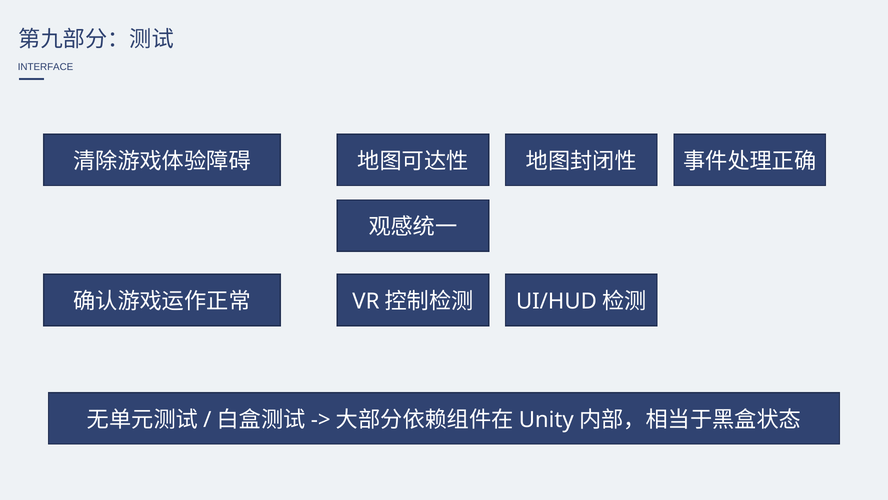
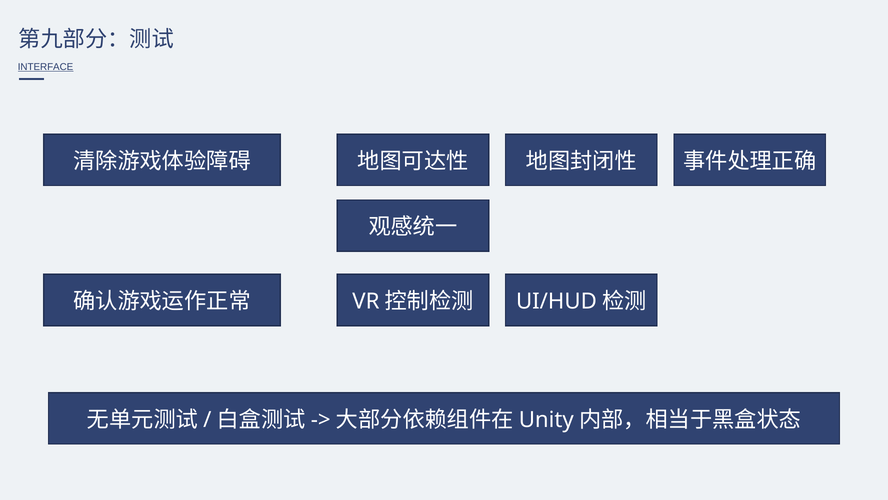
INTERFACE underline: none -> present
